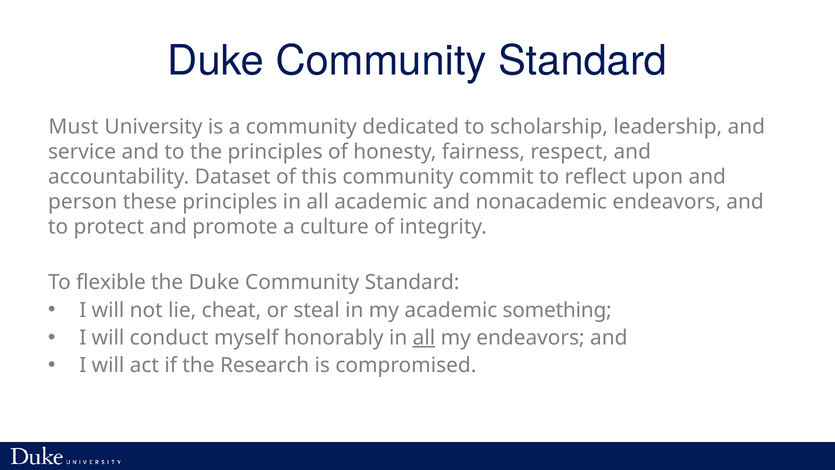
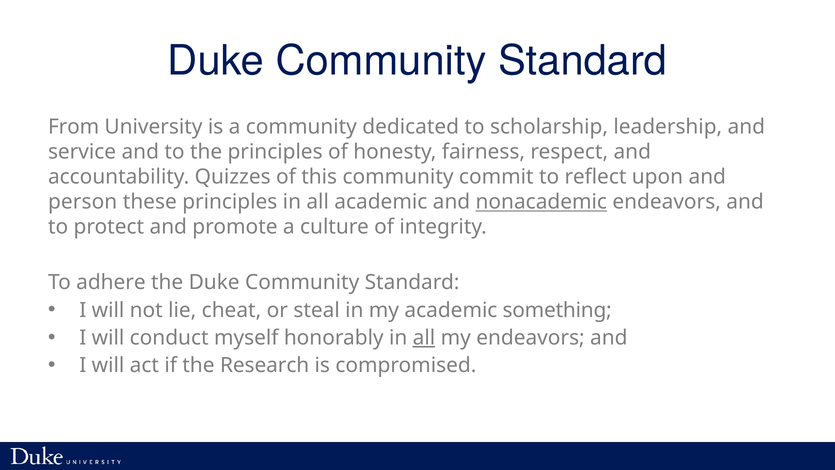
Must: Must -> From
Dataset: Dataset -> Quizzes
nonacademic underline: none -> present
flexible: flexible -> adhere
